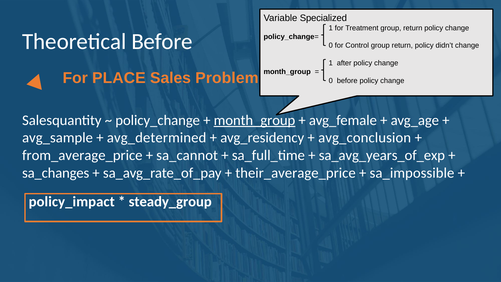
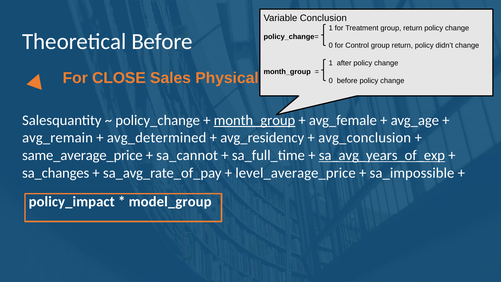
Specialized: Specialized -> Conclusion
PLACE: PLACE -> CLOSE
Problem: Problem -> Physical
avg_sample: avg_sample -> avg_remain
from_average_price: from_average_price -> same_average_price
sa_avg_years_of_exp underline: none -> present
their_average_price: their_average_price -> level_average_price
steady_group: steady_group -> model_group
